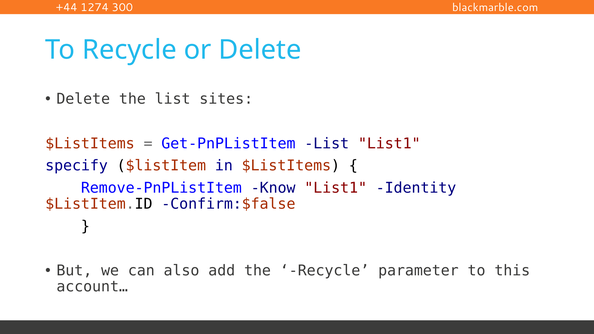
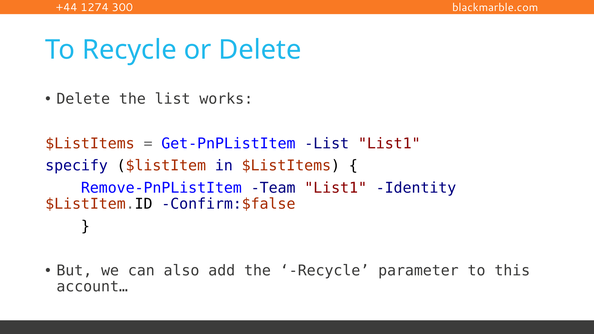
sites: sites -> works
Know: Know -> Team
